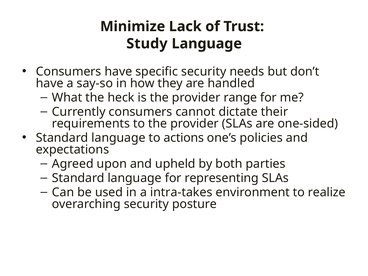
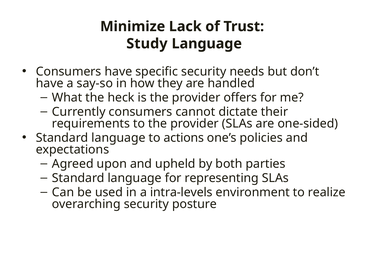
range: range -> offers
intra-takes: intra-takes -> intra-levels
